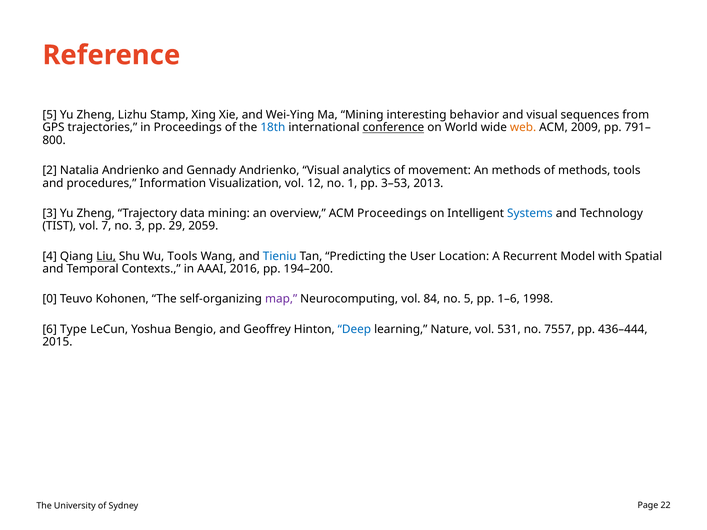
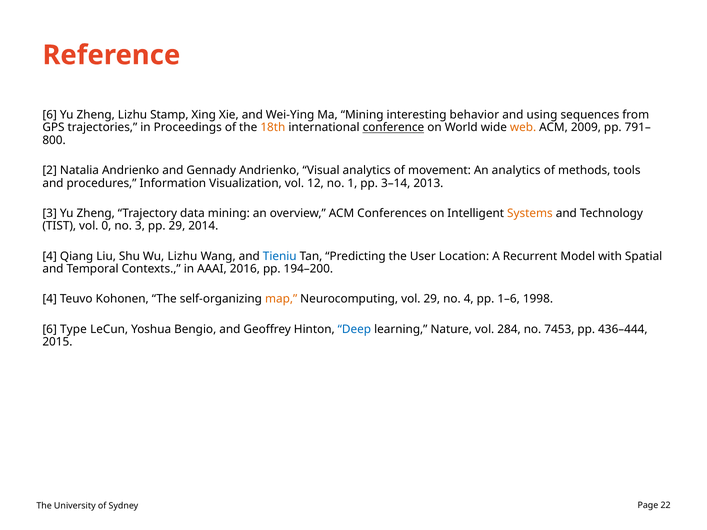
5 at (50, 115): 5 -> 6
and visual: visual -> using
18th colour: blue -> orange
An methods: methods -> analytics
3–53: 3–53 -> 3–14
ACM Proceedings: Proceedings -> Conferences
Systems colour: blue -> orange
7: 7 -> 0
2059: 2059 -> 2014
Liu underline: present -> none
Wu Tools: Tools -> Lizhu
0 at (50, 299): 0 -> 4
map colour: purple -> orange
vol 84: 84 -> 29
no 5: 5 -> 4
531: 531 -> 284
7557: 7557 -> 7453
